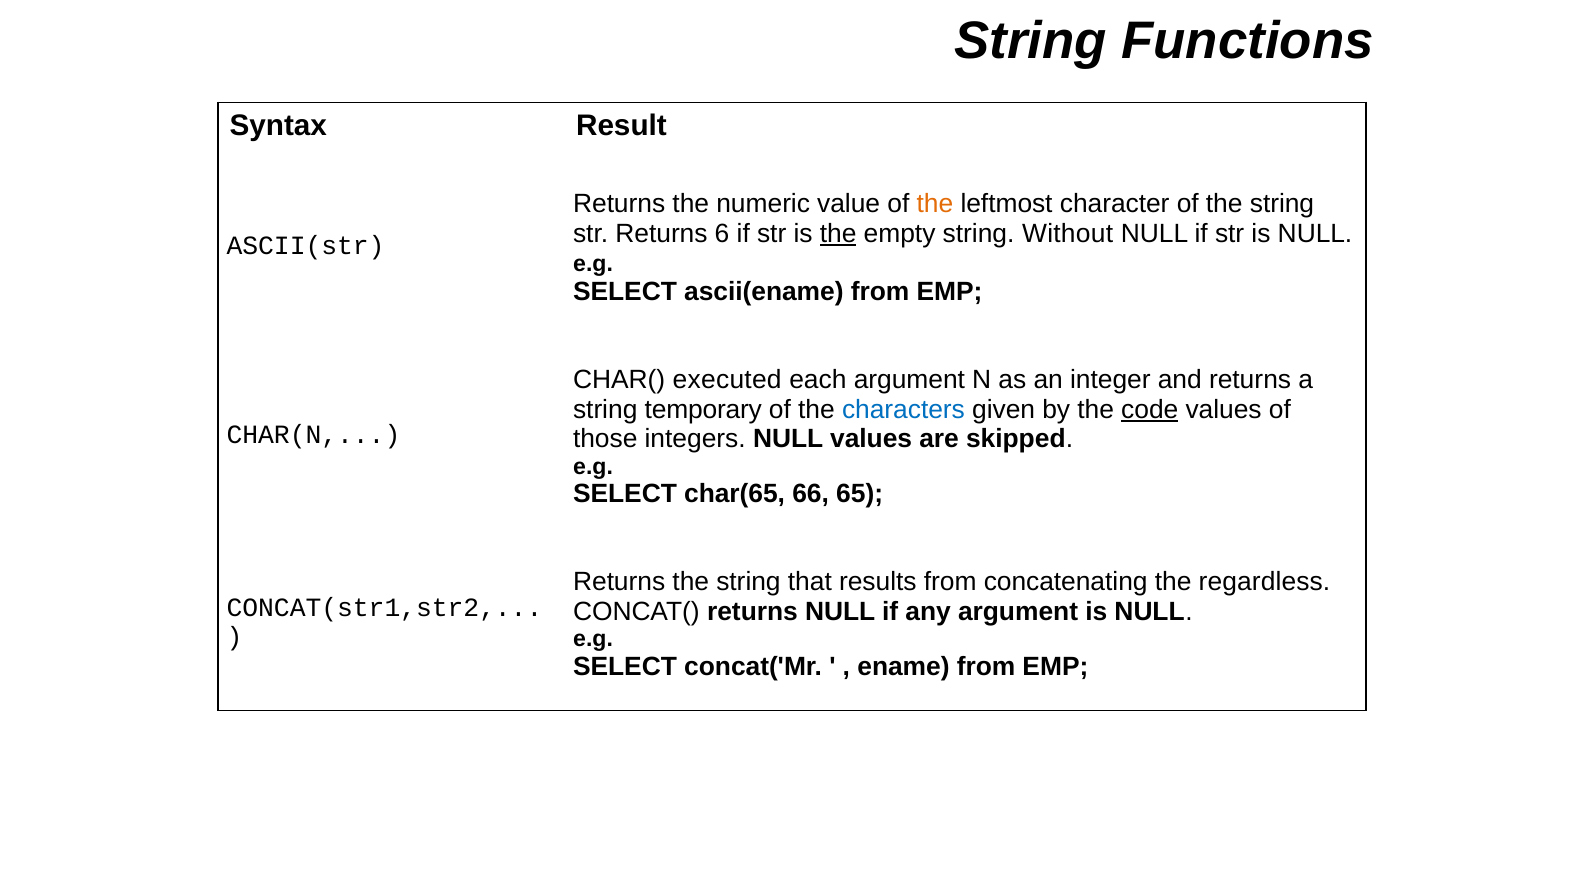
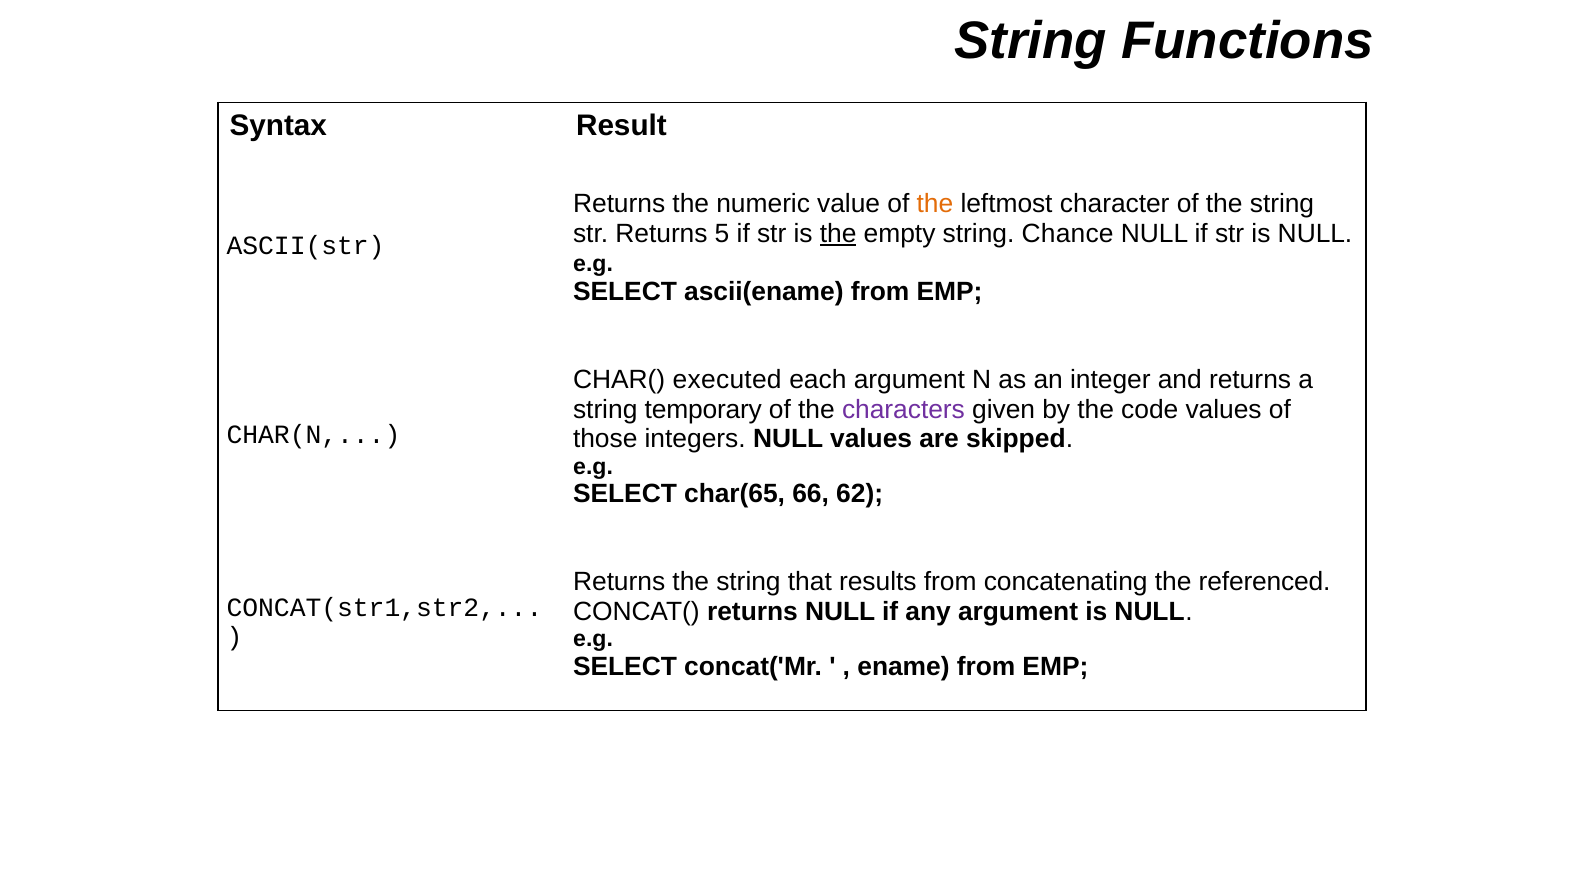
6: 6 -> 5
Without: Without -> Chance
characters colour: blue -> purple
code underline: present -> none
65: 65 -> 62
regardless: regardless -> referenced
